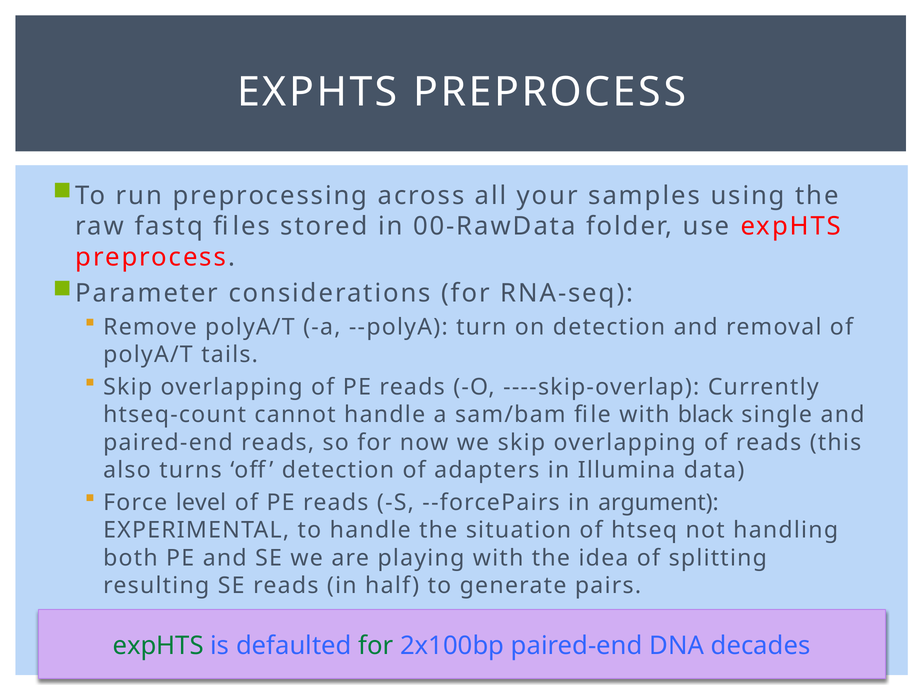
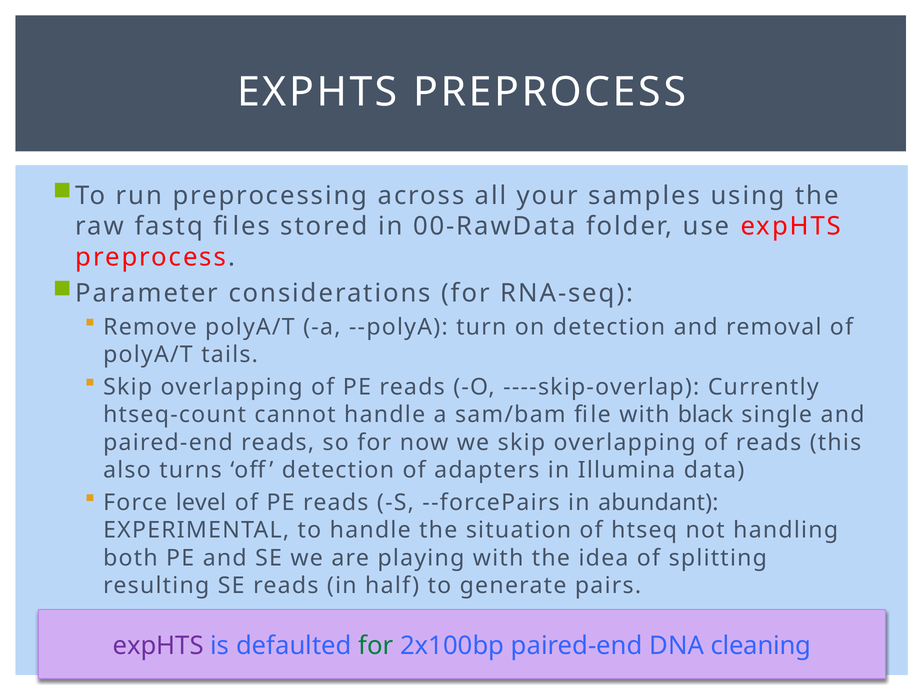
argument: argument -> abundant
expHTS at (158, 646) colour: green -> purple
decades: decades -> cleaning
